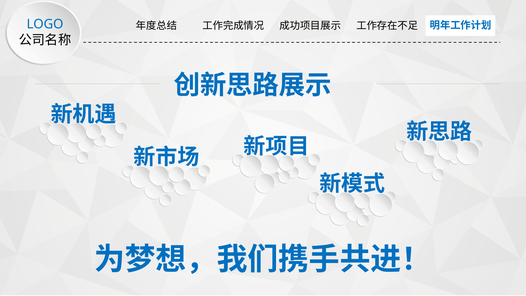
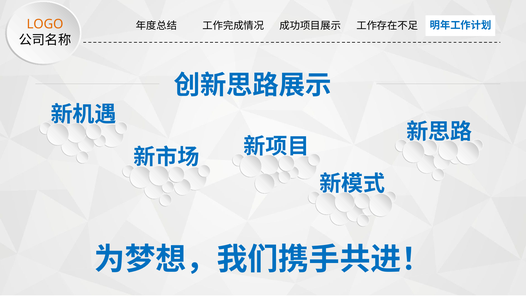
LOGO colour: blue -> orange
